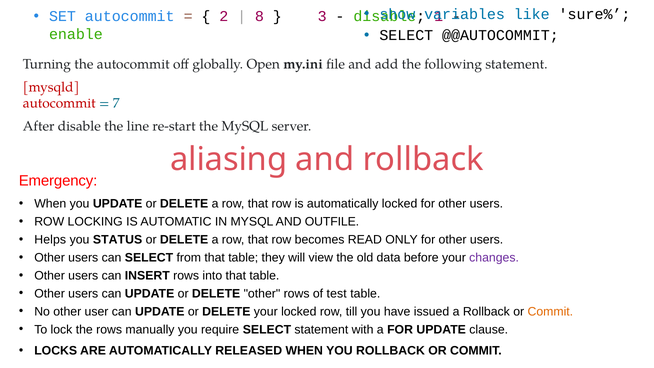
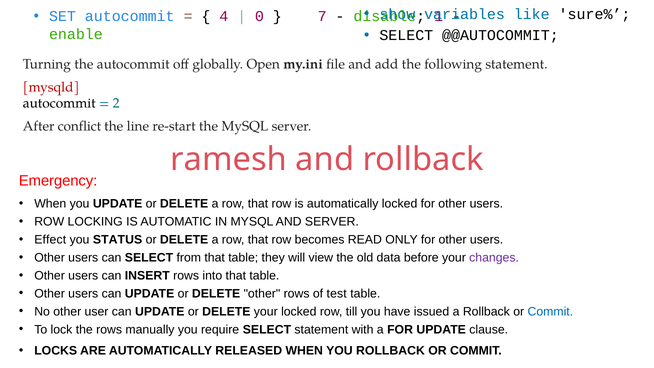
2: 2 -> 4
8: 8 -> 0
3: 3 -> 7
autocommit at (59, 103) colour: red -> black
7: 7 -> 2
After disable: disable -> conflict
aliasing: aliasing -> ramesh
AND OUTFILE: OUTFILE -> SERVER
Helps: Helps -> Effect
Commit at (550, 311) colour: orange -> blue
